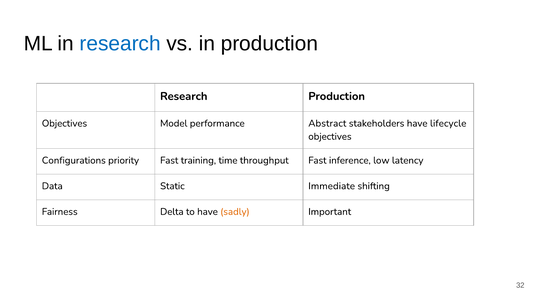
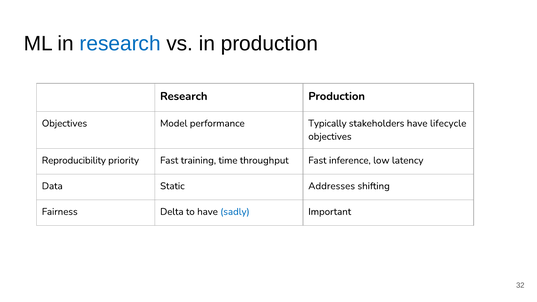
Abstract: Abstract -> Typically
Configurations: Configurations -> Reproducibility
Immediate: Immediate -> Addresses
sadly colour: orange -> blue
